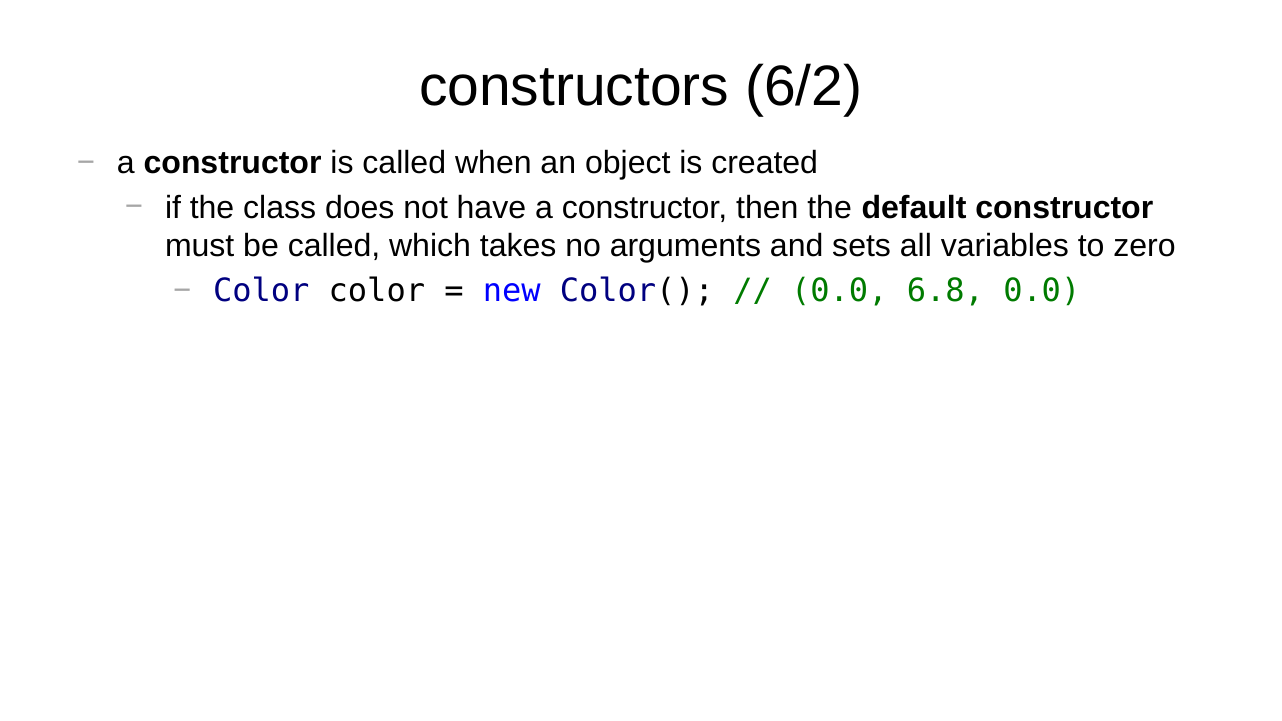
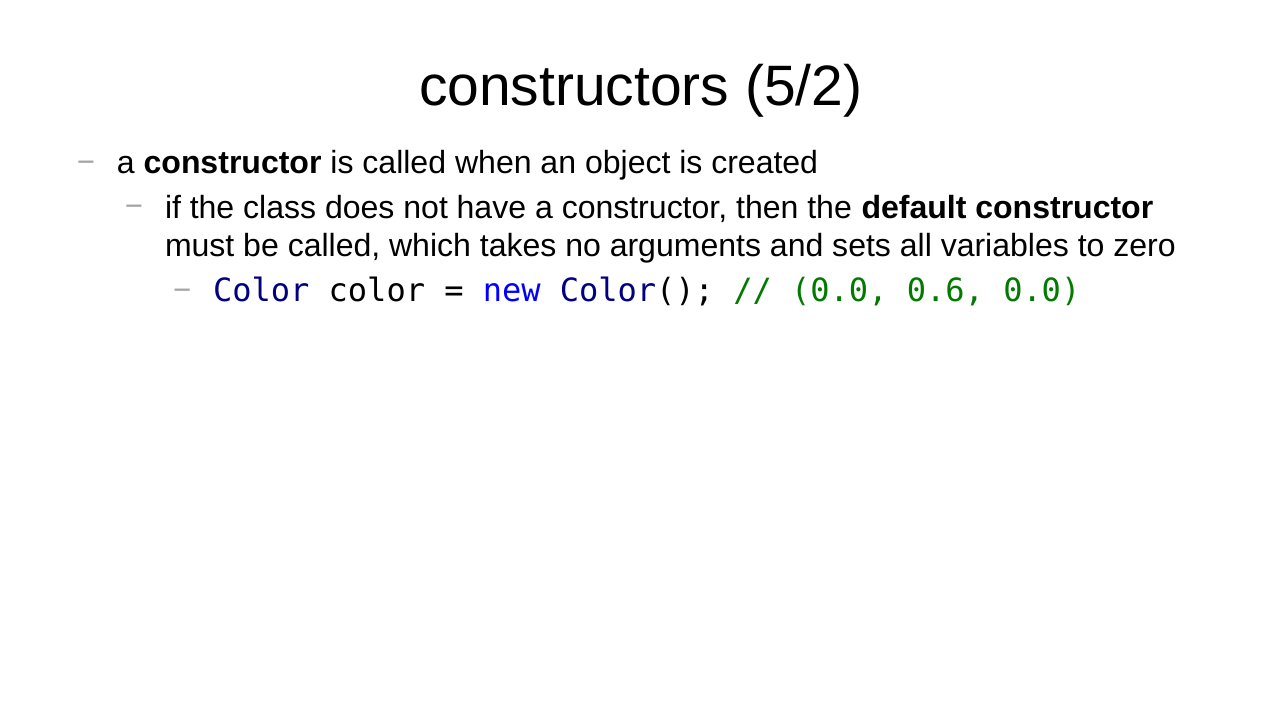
6/2: 6/2 -> 5/2
6.8: 6.8 -> 0.6
